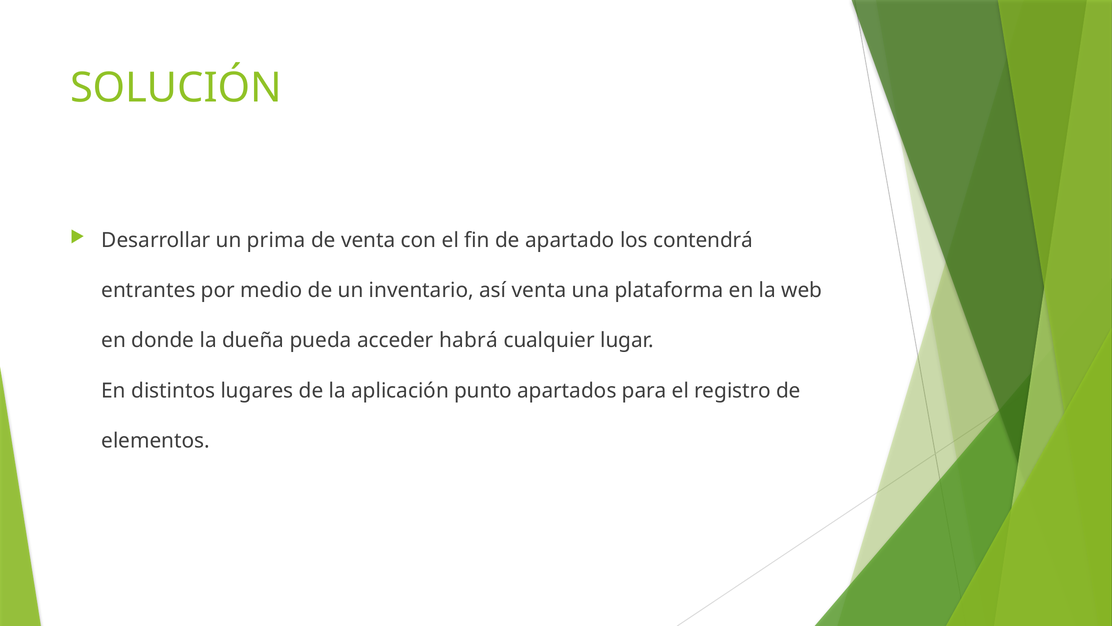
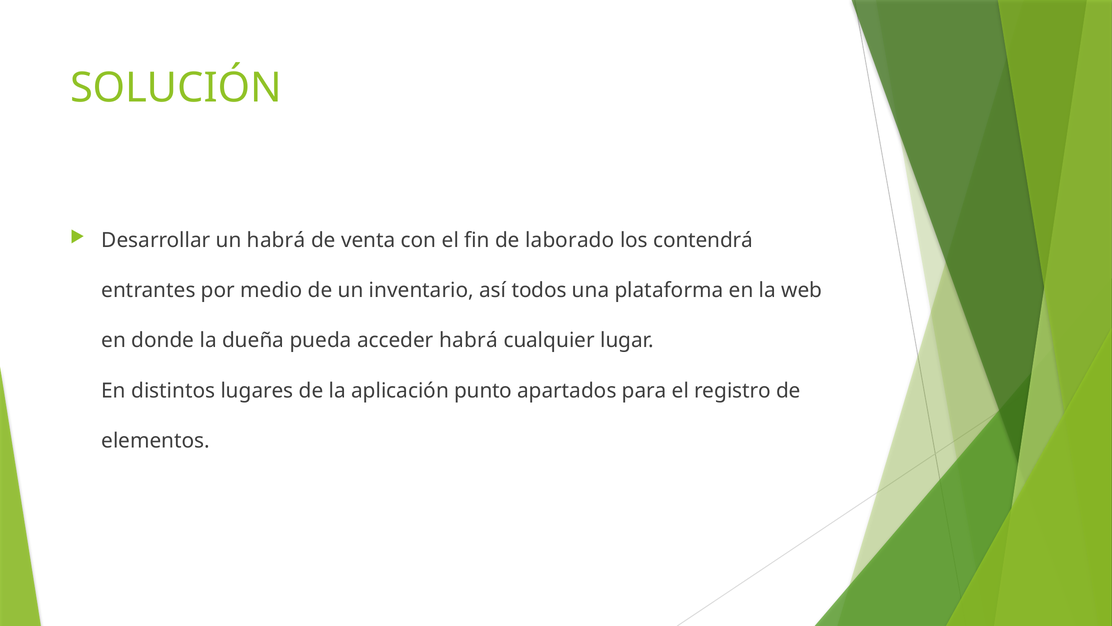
un prima: prima -> habrá
apartado: apartado -> laborado
así venta: venta -> todos
